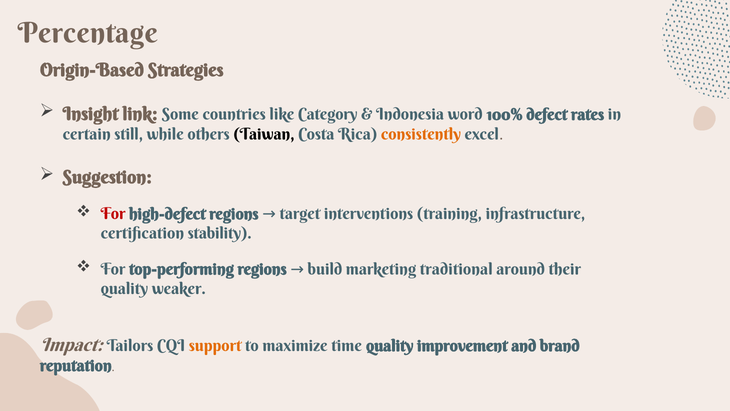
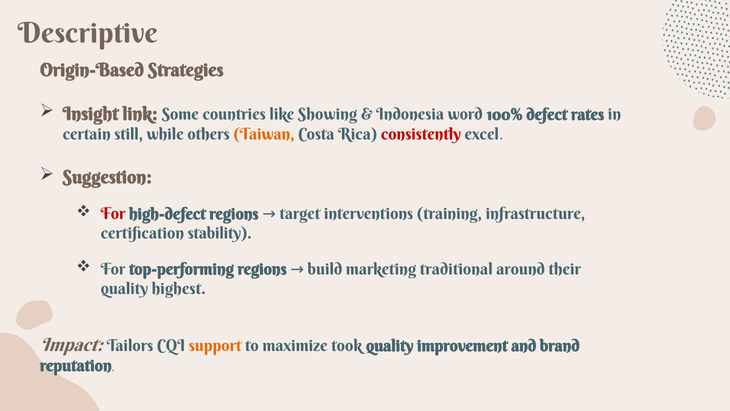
Percentage: Percentage -> Descriptive
Category: Category -> Showing
Taiwan colour: black -> orange
consistently colour: orange -> red
weaker: weaker -> highest
time: time -> took
